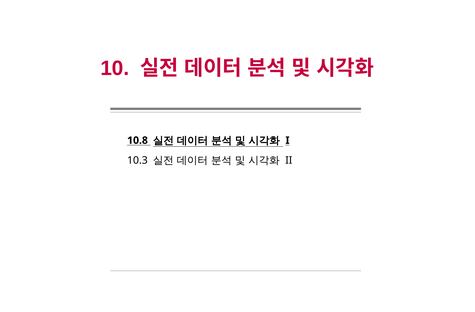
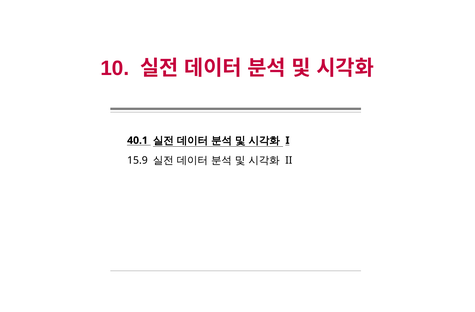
10.8: 10.8 -> 40.1
10.3: 10.3 -> 15.9
